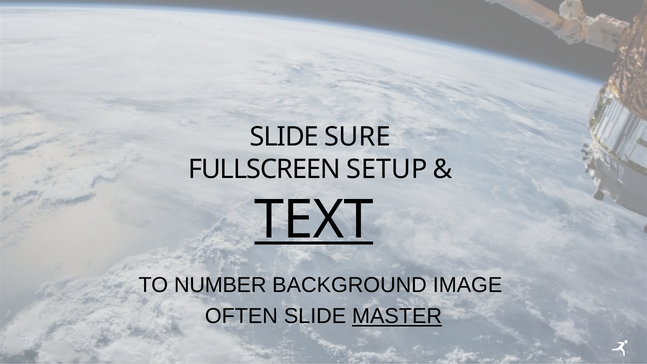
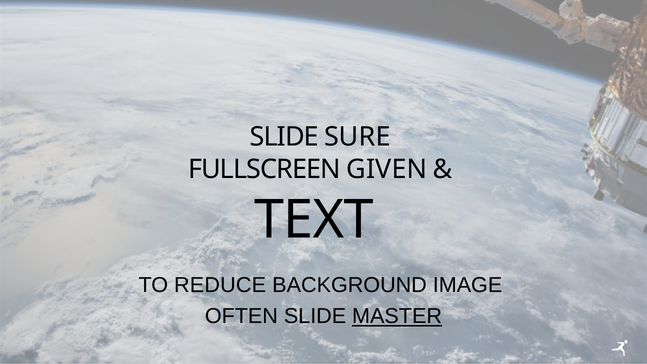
SETUP: SETUP -> GIVEN
TEXT underline: present -> none
NUMBER: NUMBER -> REDUCE
